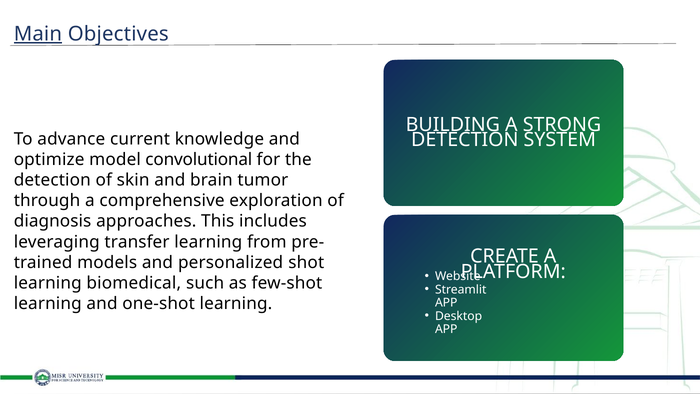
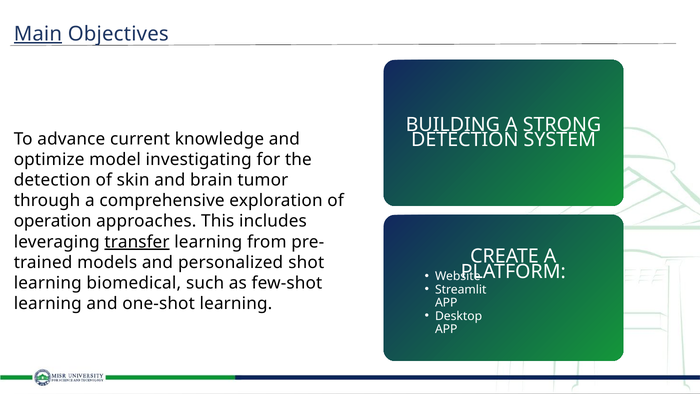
convolutional: convolutional -> investigating
diagnosis: diagnosis -> operation
transfer underline: none -> present
